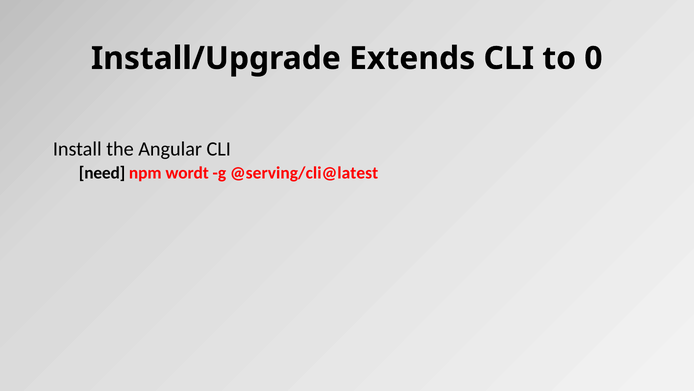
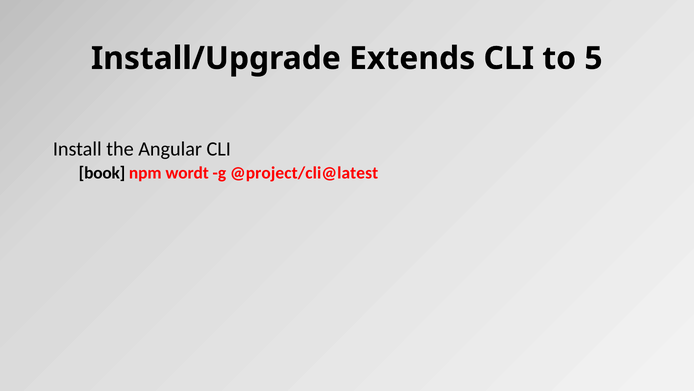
0: 0 -> 5
need: need -> book
@serving/cli@latest: @serving/cli@latest -> @project/cli@latest
